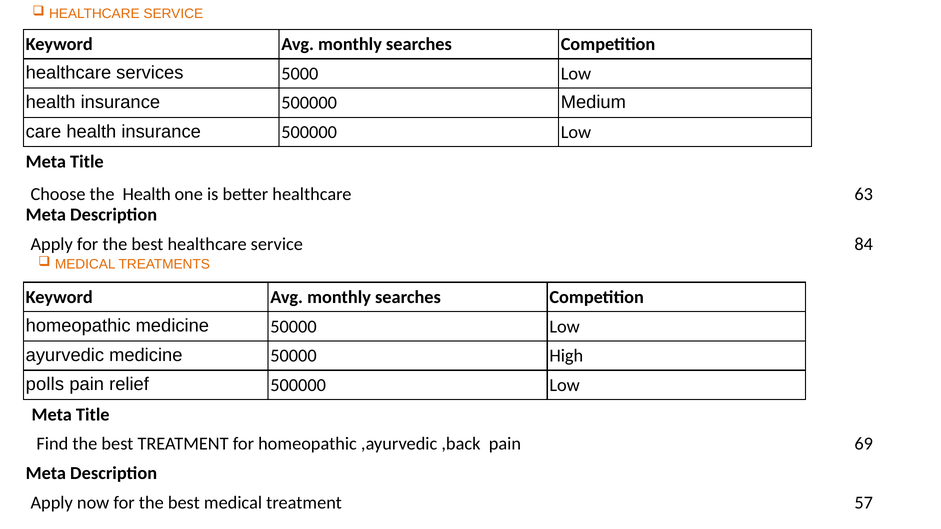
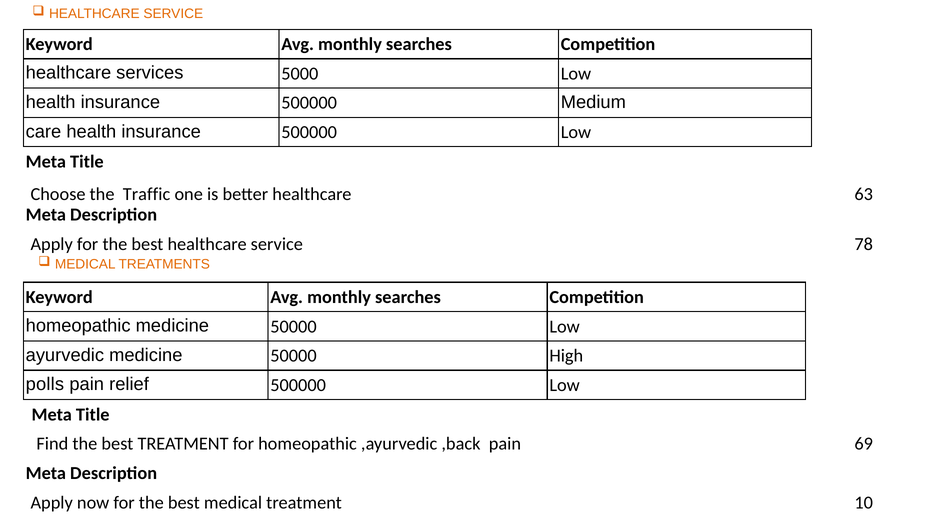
the Health: Health -> Traffic
84: 84 -> 78
57: 57 -> 10
